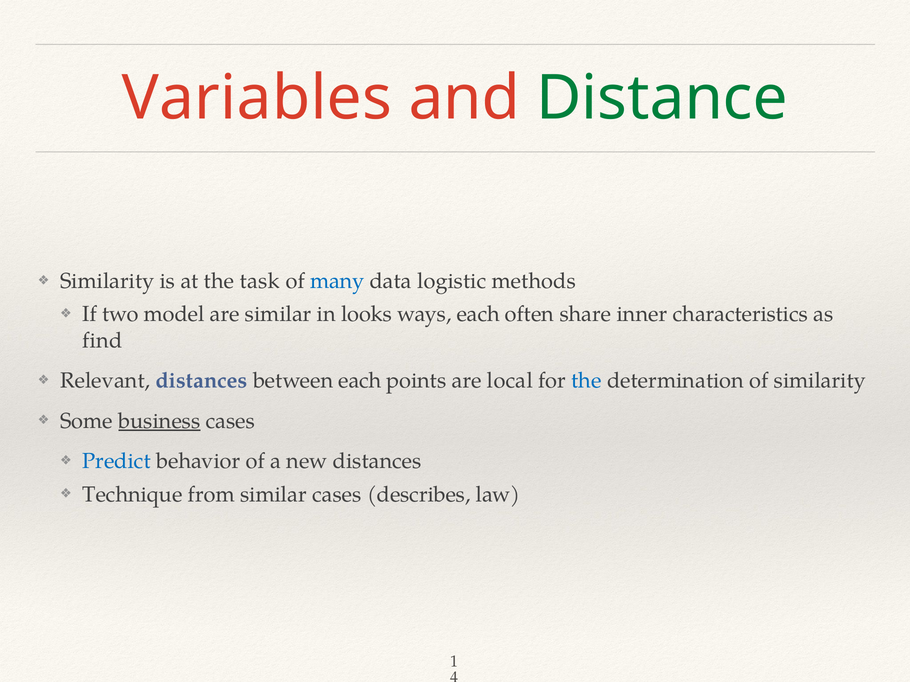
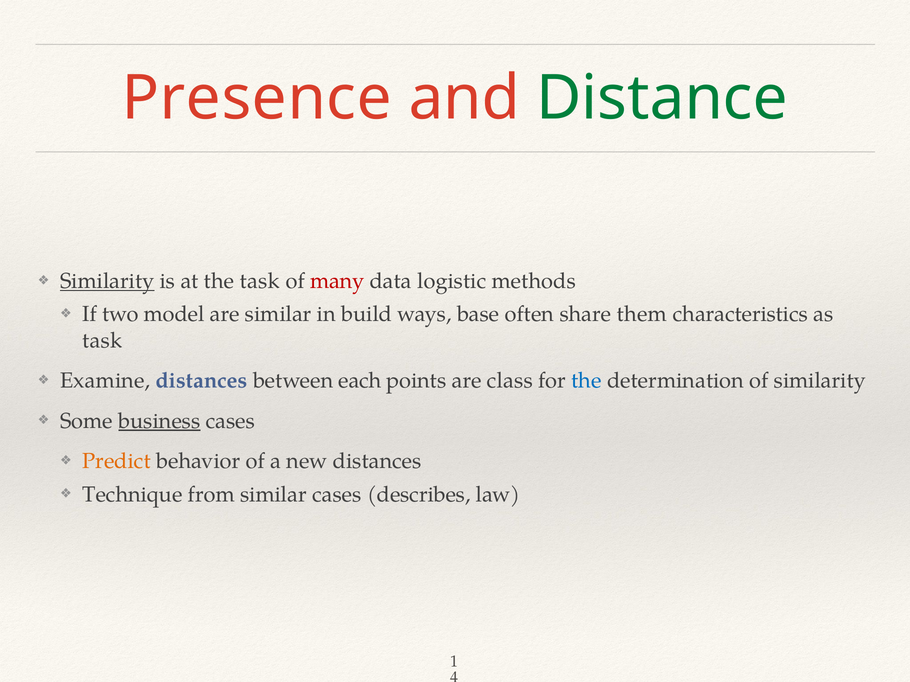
Variables: Variables -> Presence
Similarity at (107, 281) underline: none -> present
many colour: blue -> red
looks: looks -> build
ways each: each -> base
inner: inner -> them
find at (102, 341): find -> task
Relevant: Relevant -> Examine
local: local -> class
Predict colour: blue -> orange
